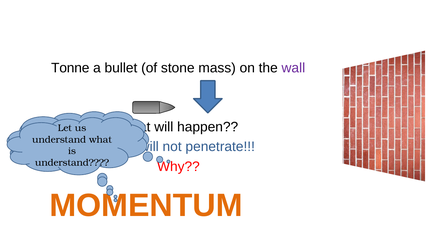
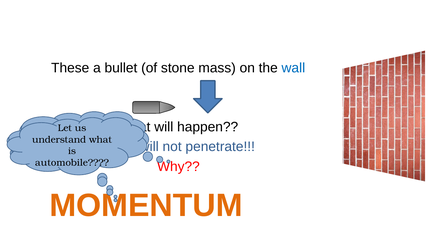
Tonne: Tonne -> These
wall colour: purple -> blue
understand at (72, 163): understand -> automobile
